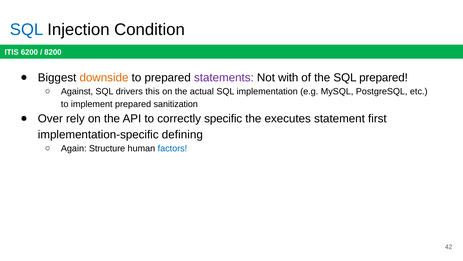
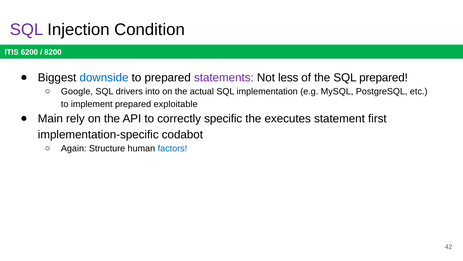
SQL at (27, 30) colour: blue -> purple
downside colour: orange -> blue
with: with -> less
Against: Against -> Google
this: this -> into
sanitization: sanitization -> exploitable
Over: Over -> Main
defining: defining -> codabot
